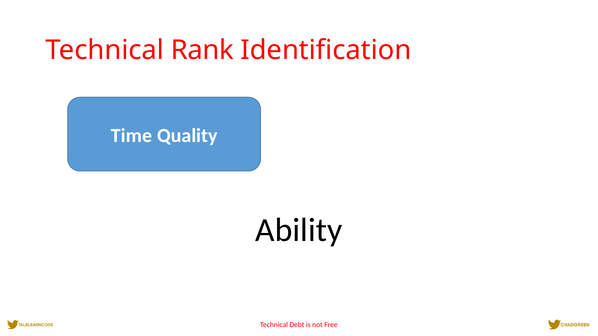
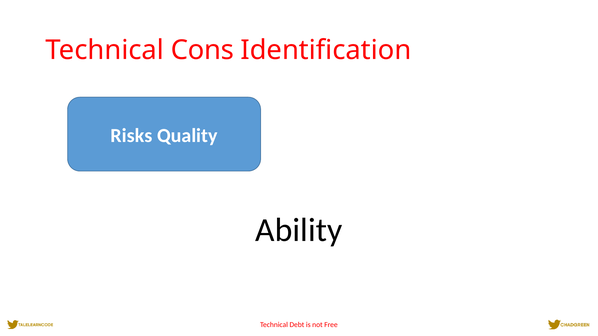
Rank: Rank -> Cons
Time: Time -> Risks
